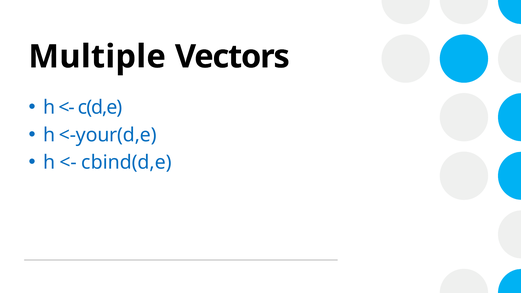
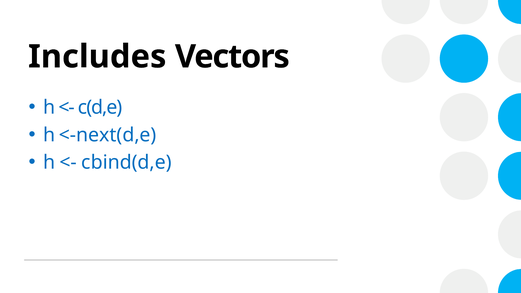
Multiple: Multiple -> Includes
<-your(d,e: <-your(d,e -> <-next(d,e
